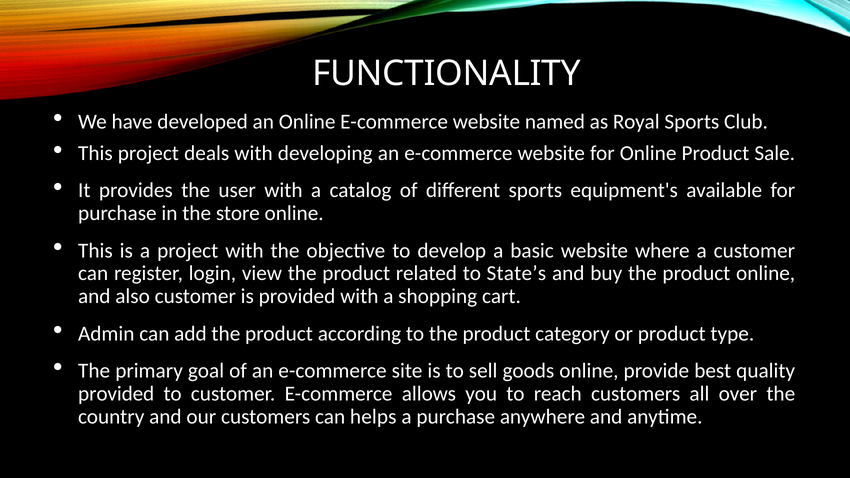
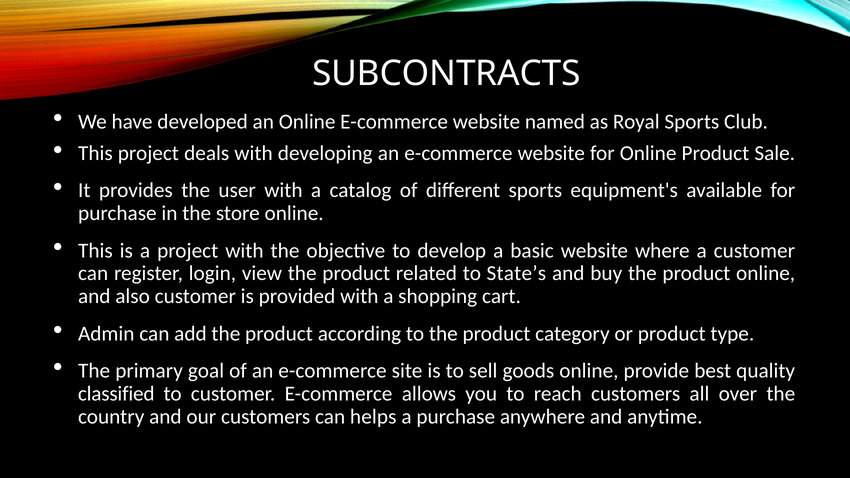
FUNCTIONALITY: FUNCTIONALITY -> SUBCONTRACTS
provided at (116, 394): provided -> classified
